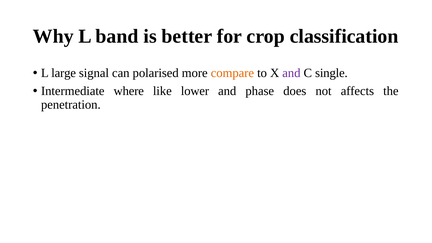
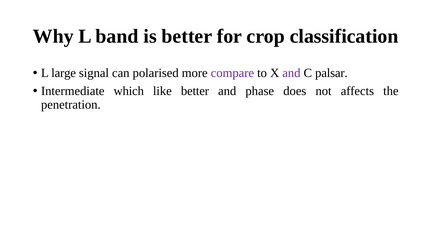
compare colour: orange -> purple
single: single -> palsar
where: where -> which
like lower: lower -> better
